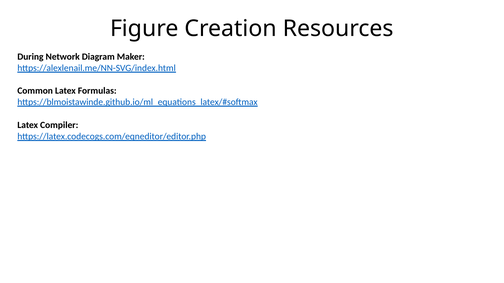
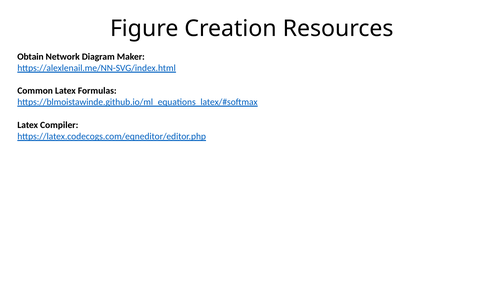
During: During -> Obtain
